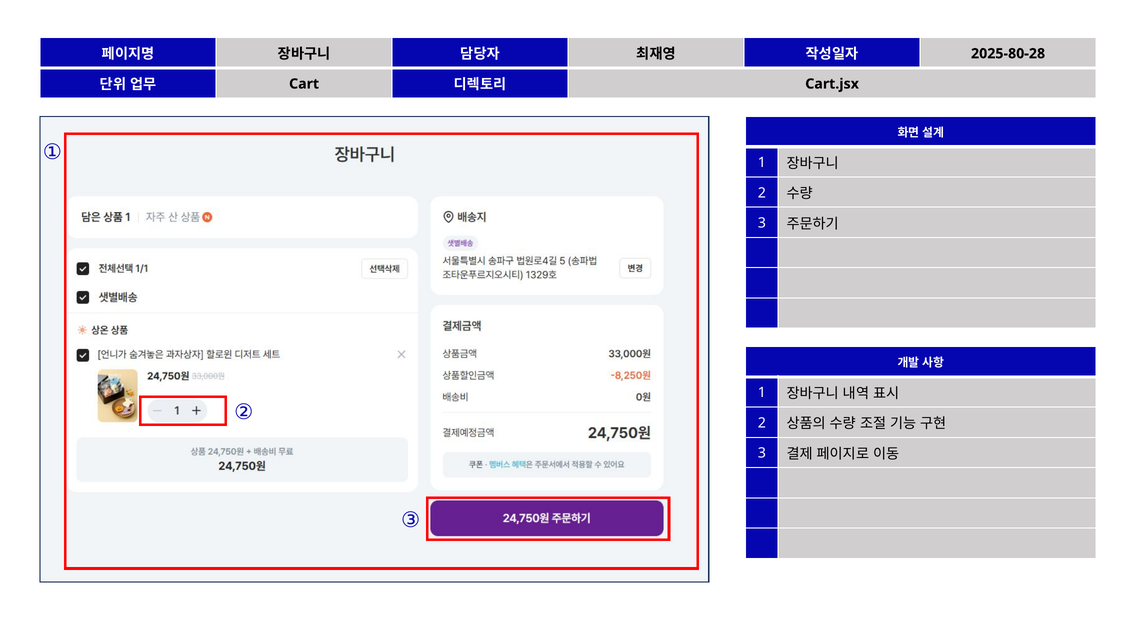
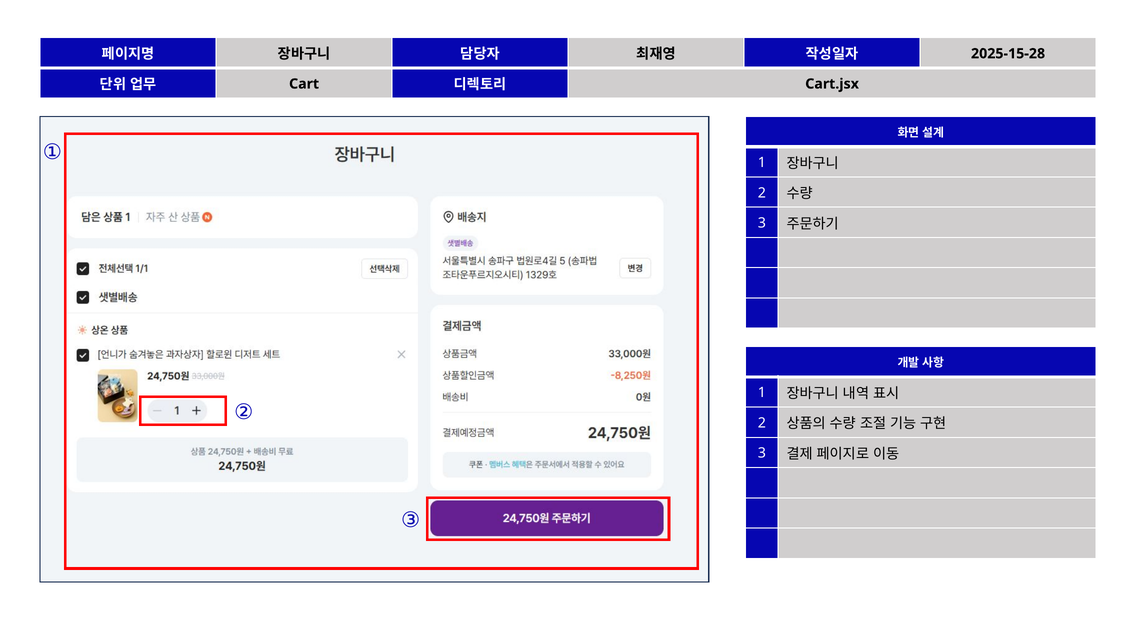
2025-80-28: 2025-80-28 -> 2025-15-28
